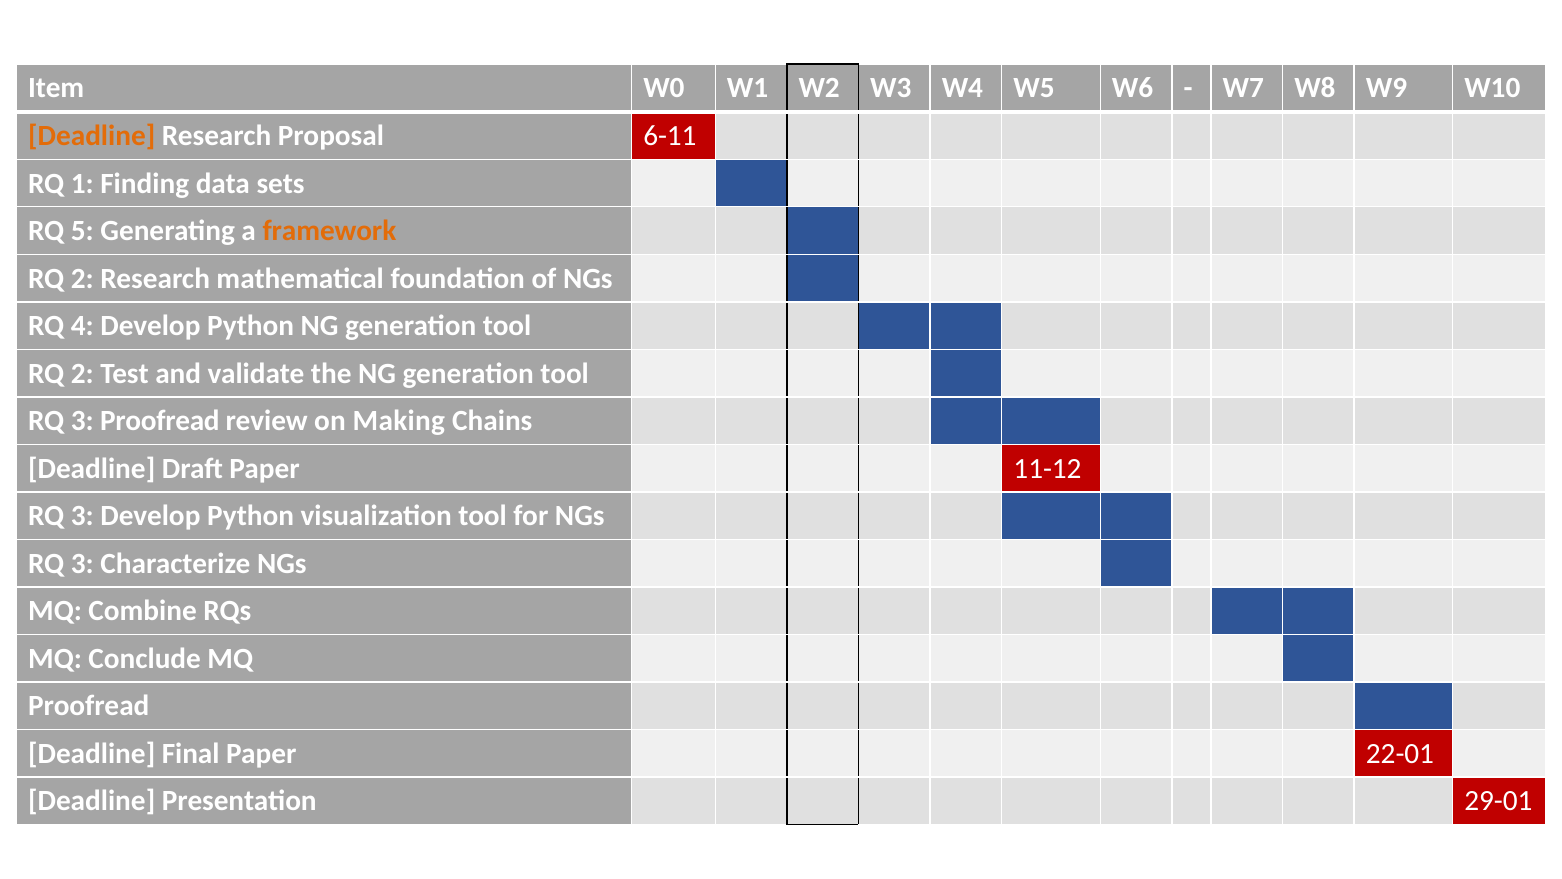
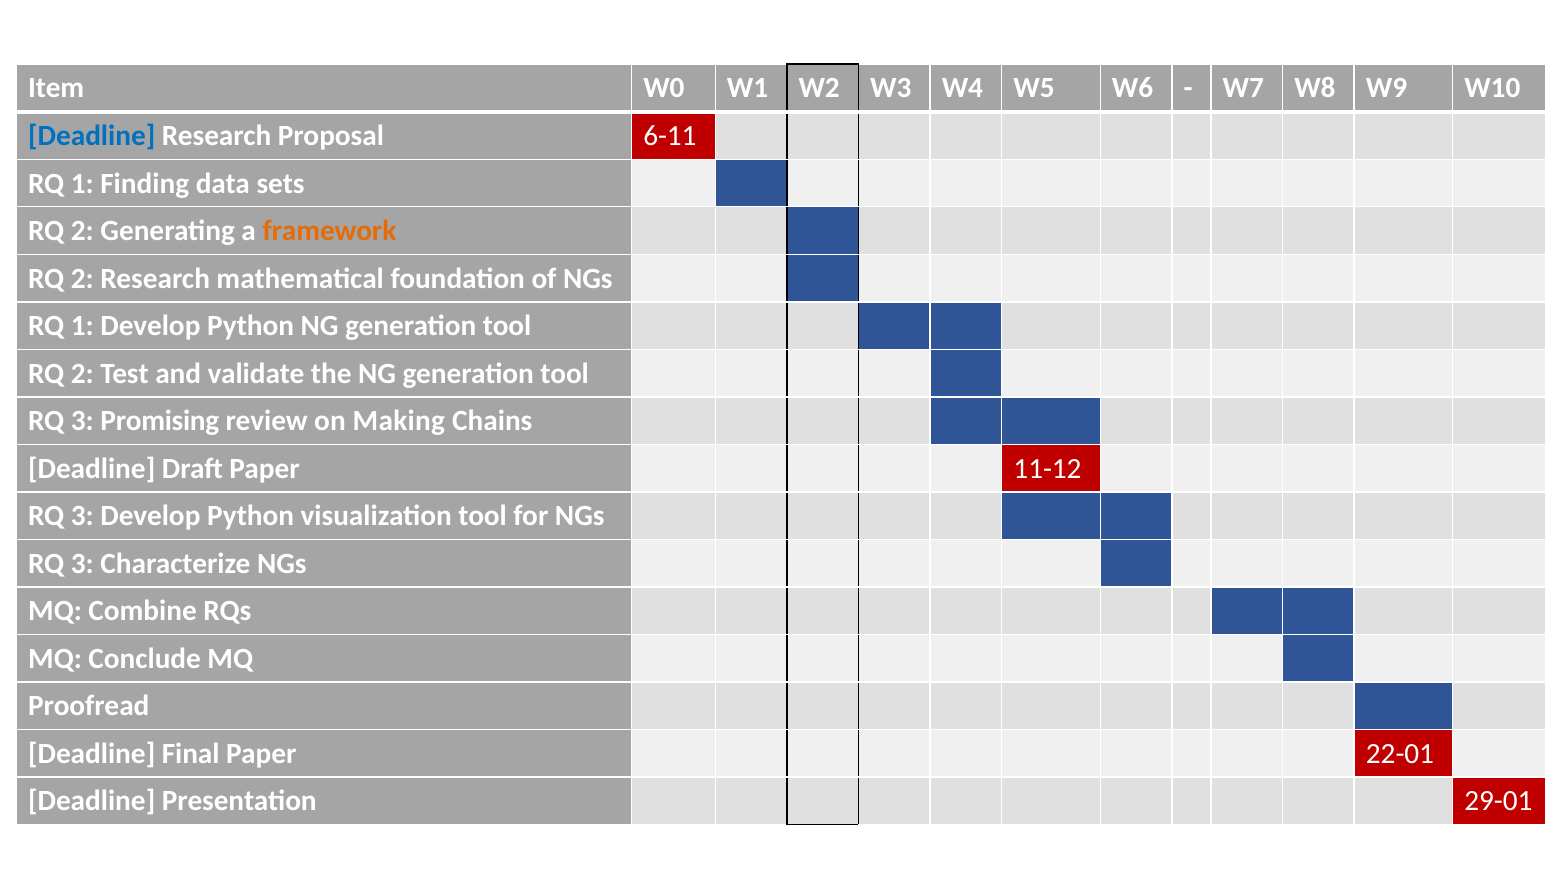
Deadline at (92, 136) colour: orange -> blue
5 at (82, 231): 5 -> 2
4 at (82, 326): 4 -> 1
3 Proofread: Proofread -> Promising
